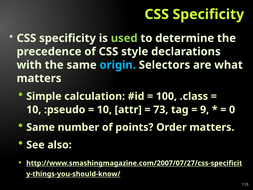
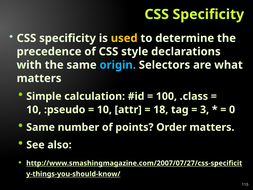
used colour: light green -> yellow
73: 73 -> 18
9: 9 -> 3
